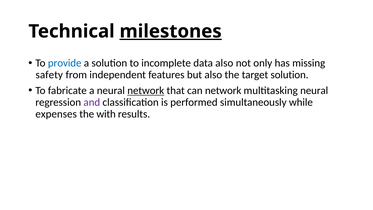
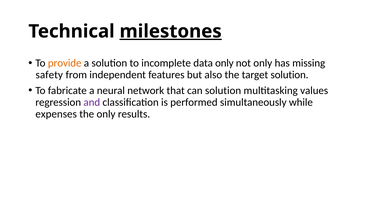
provide colour: blue -> orange
data also: also -> only
network at (146, 90) underline: present -> none
can network: network -> solution
multitasking neural: neural -> values
the with: with -> only
